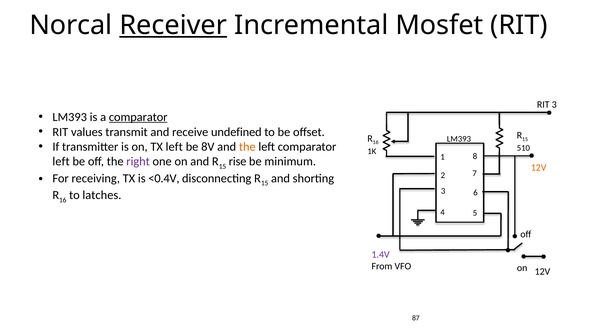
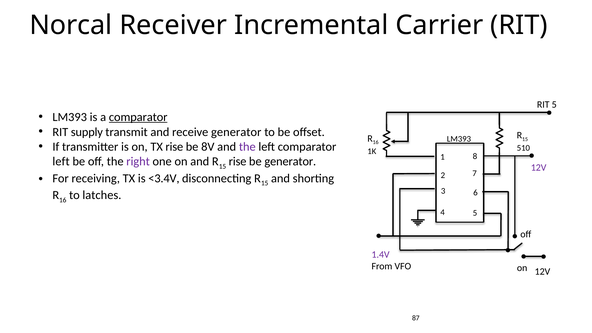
Receiver underline: present -> none
Mosfet: Mosfet -> Carrier
RIT 3: 3 -> 5
values: values -> supply
receive undefined: undefined -> generator
TX left: left -> rise
the at (247, 147) colour: orange -> purple
be minimum: minimum -> generator
12V at (539, 168) colour: orange -> purple
<0.4V: <0.4V -> <3.4V
